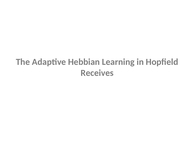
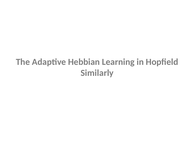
Receives: Receives -> Similarly
